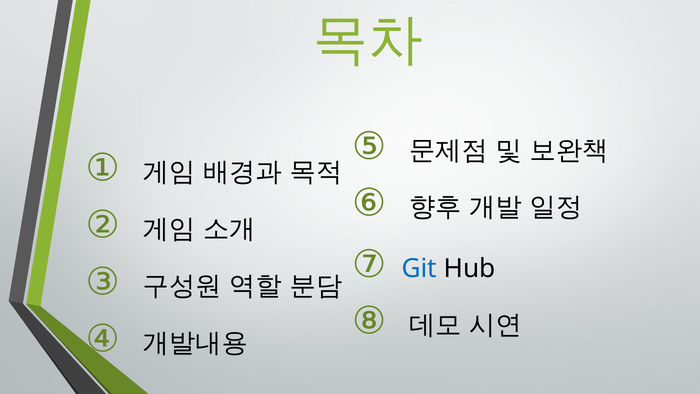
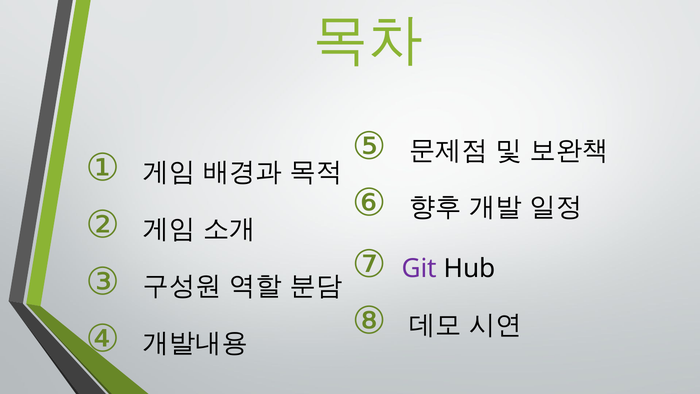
Git colour: blue -> purple
